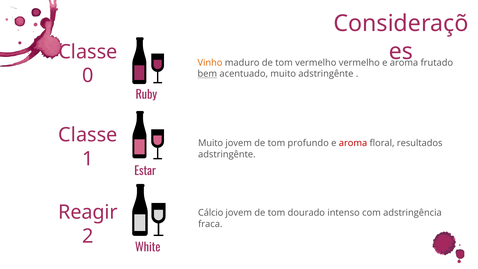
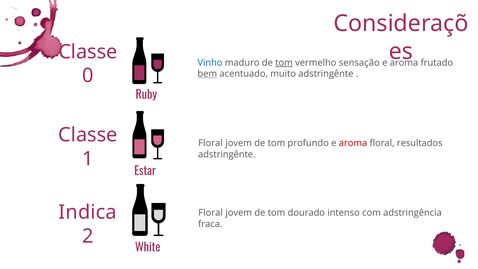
Vinho colour: orange -> blue
tom at (284, 63) underline: none -> present
vermelho vermelho: vermelho -> sensação
Muito at (211, 143): Muito -> Floral
Reagir: Reagir -> Indica
Cálcio at (211, 213): Cálcio -> Floral
